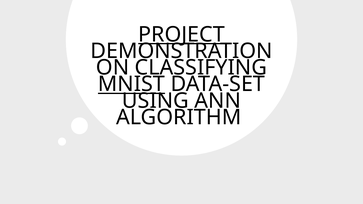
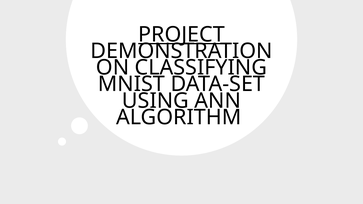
MNIST underline: present -> none
